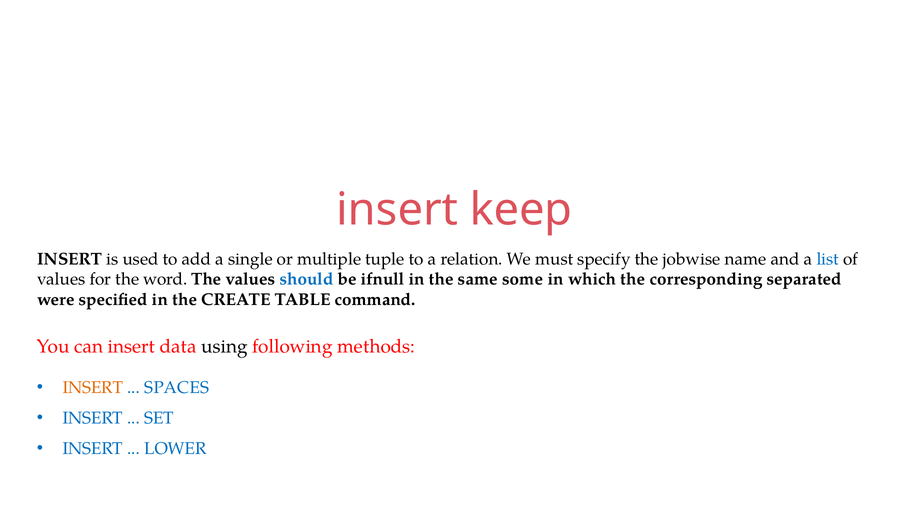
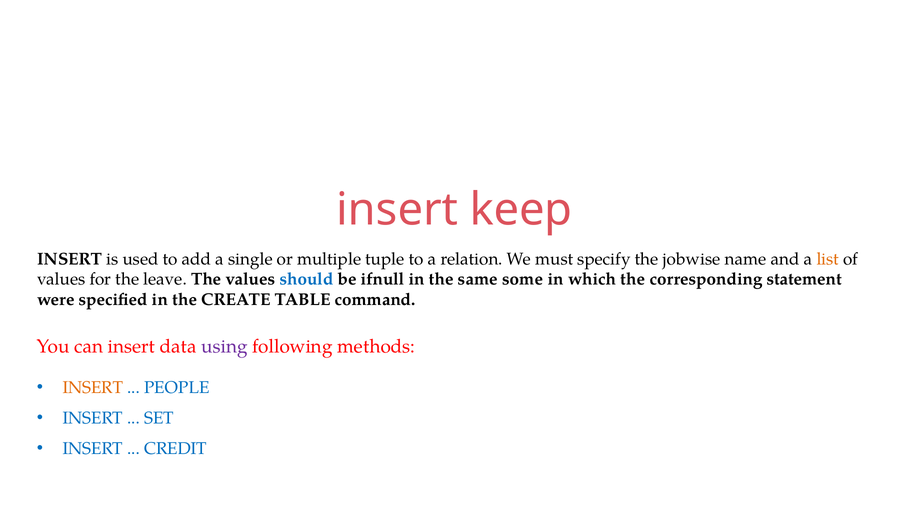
list colour: blue -> orange
word: word -> leave
separated: separated -> statement
using colour: black -> purple
SPACES: SPACES -> PEOPLE
LOWER: LOWER -> CREDIT
